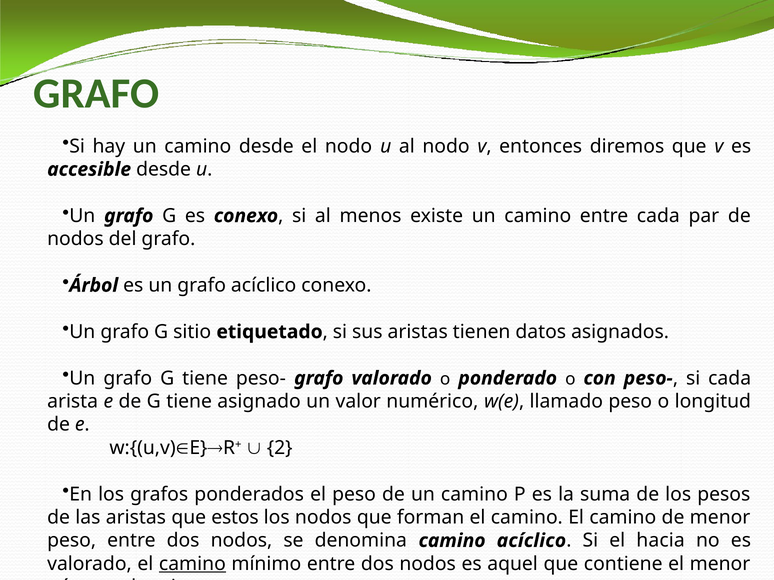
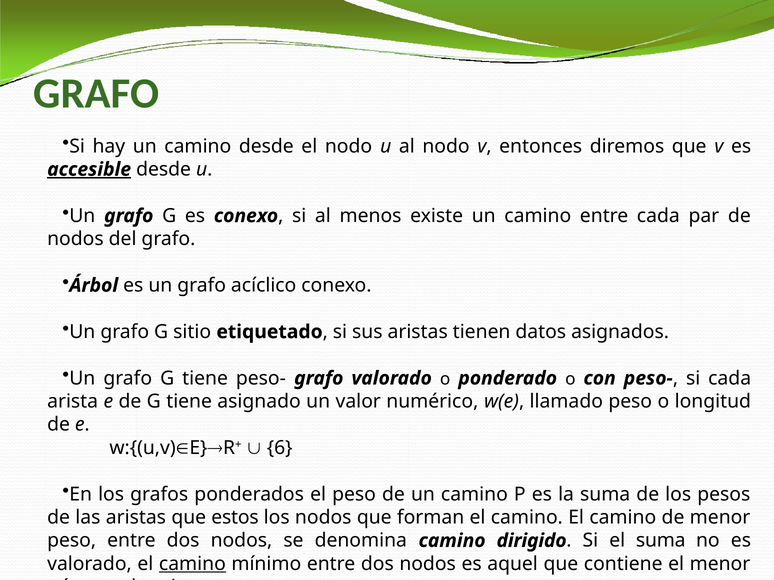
accesible underline: none -> present
2: 2 -> 6
camino acíclico: acíclico -> dirigido
el hacia: hacia -> suma
